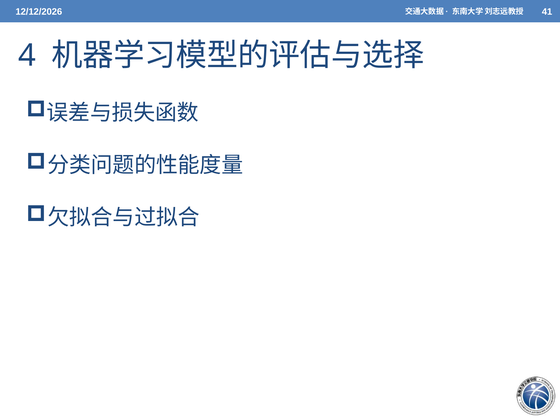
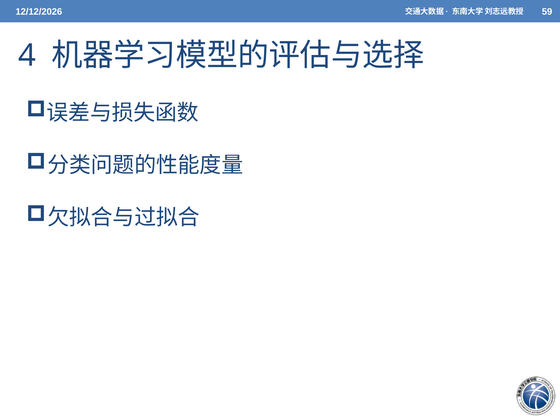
41: 41 -> 59
